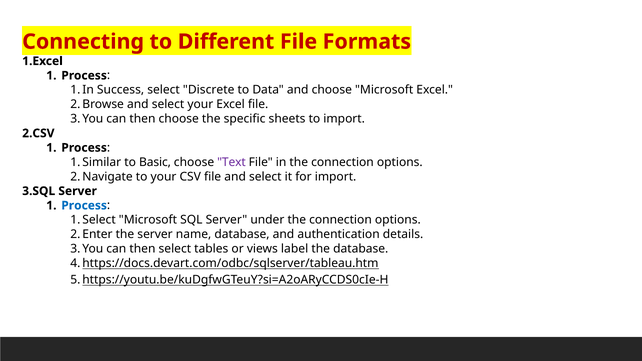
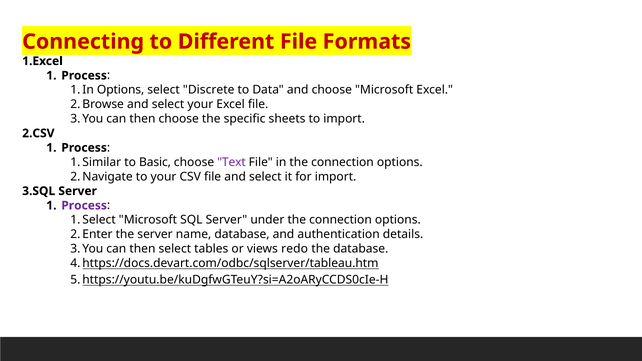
Success at (121, 90): Success -> Options
Process at (84, 206) colour: blue -> purple
label: label -> redo
